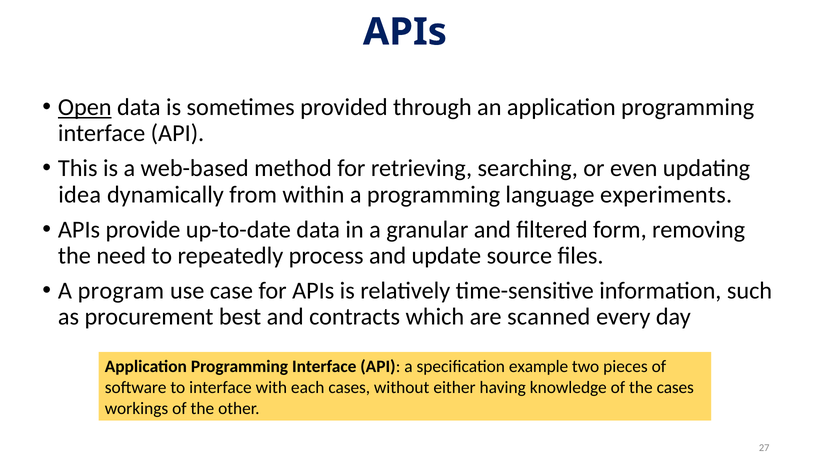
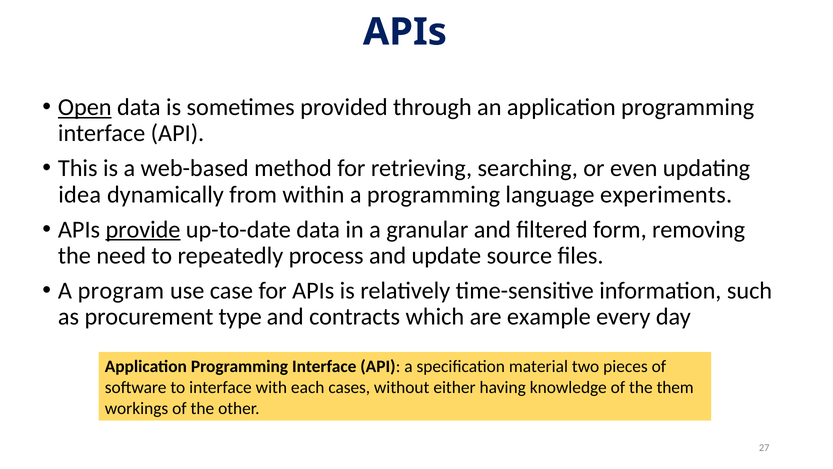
provide underline: none -> present
best: best -> type
scanned: scanned -> example
example: example -> material
the cases: cases -> them
